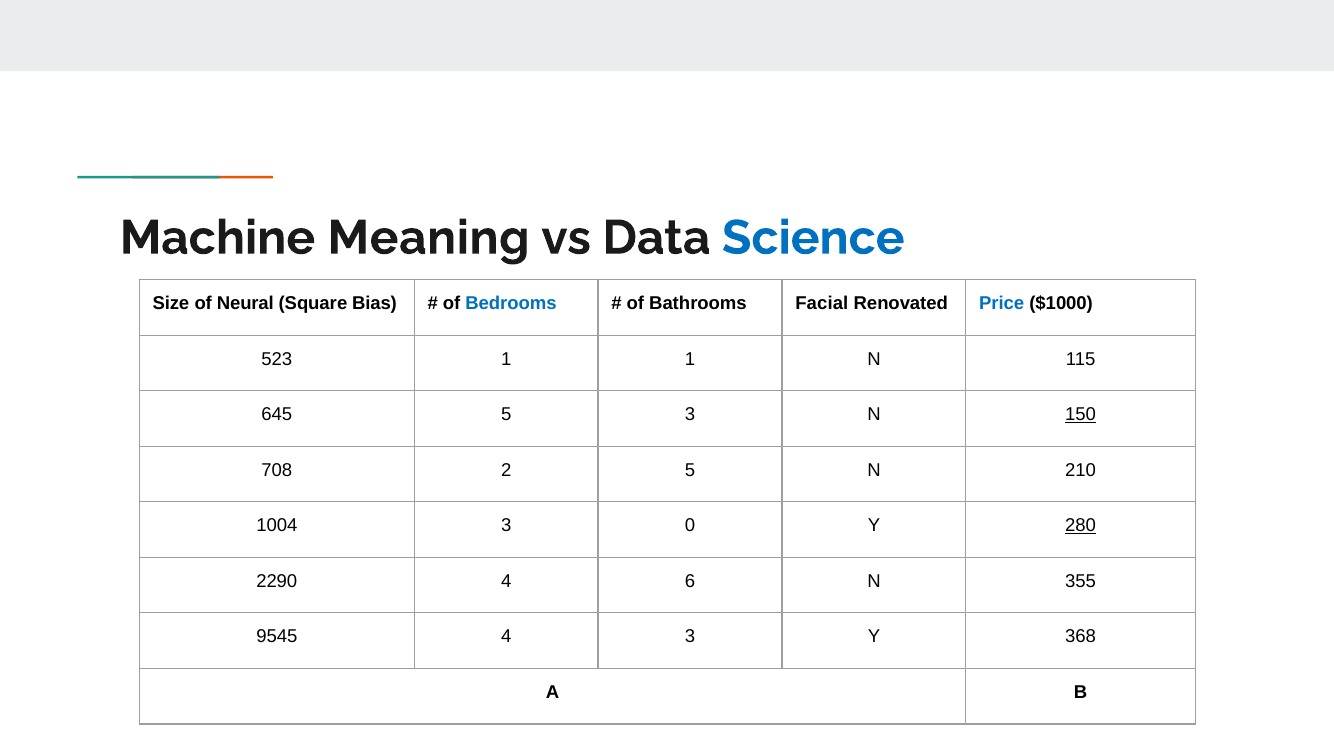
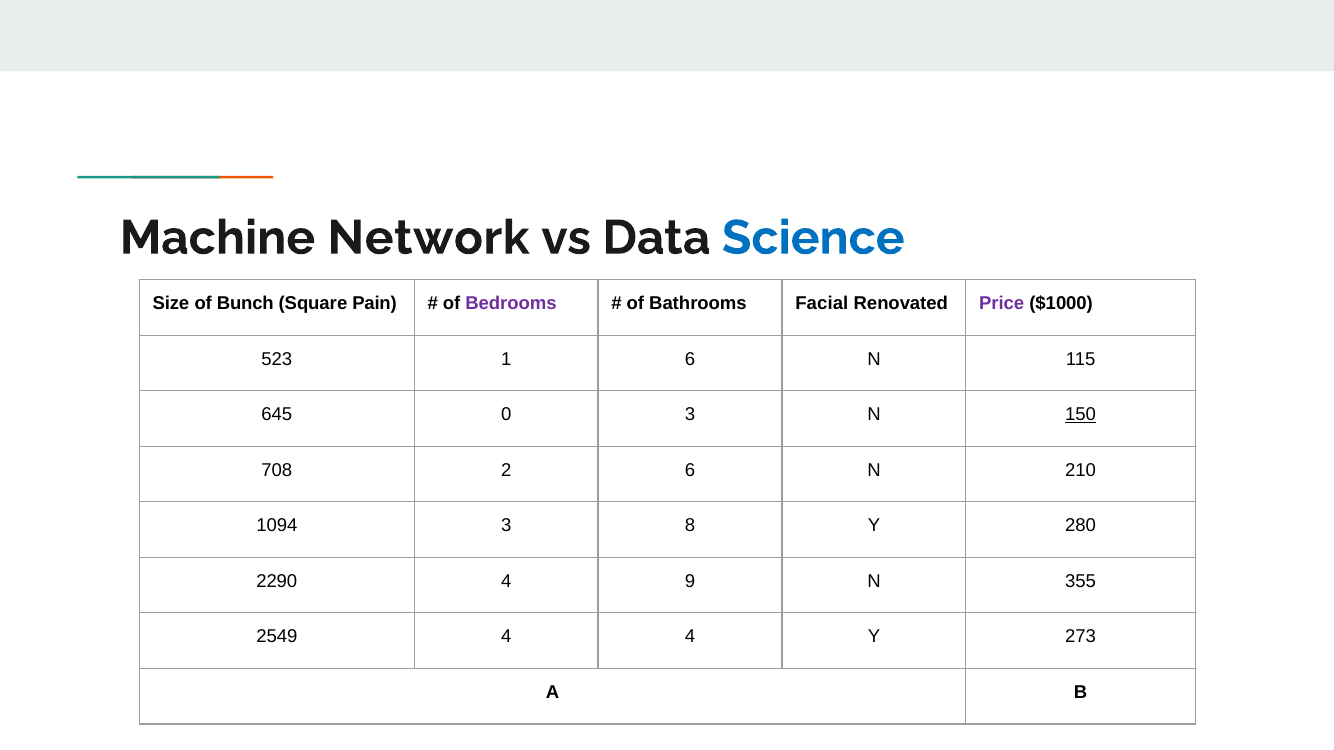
Meaning: Meaning -> Network
Neural: Neural -> Bunch
Bias: Bias -> Pain
Bedrooms colour: blue -> purple
Price colour: blue -> purple
1 1: 1 -> 6
645 5: 5 -> 0
2 5: 5 -> 6
1004: 1004 -> 1094
0: 0 -> 8
280 underline: present -> none
6: 6 -> 9
9545: 9545 -> 2549
4 3: 3 -> 4
368: 368 -> 273
